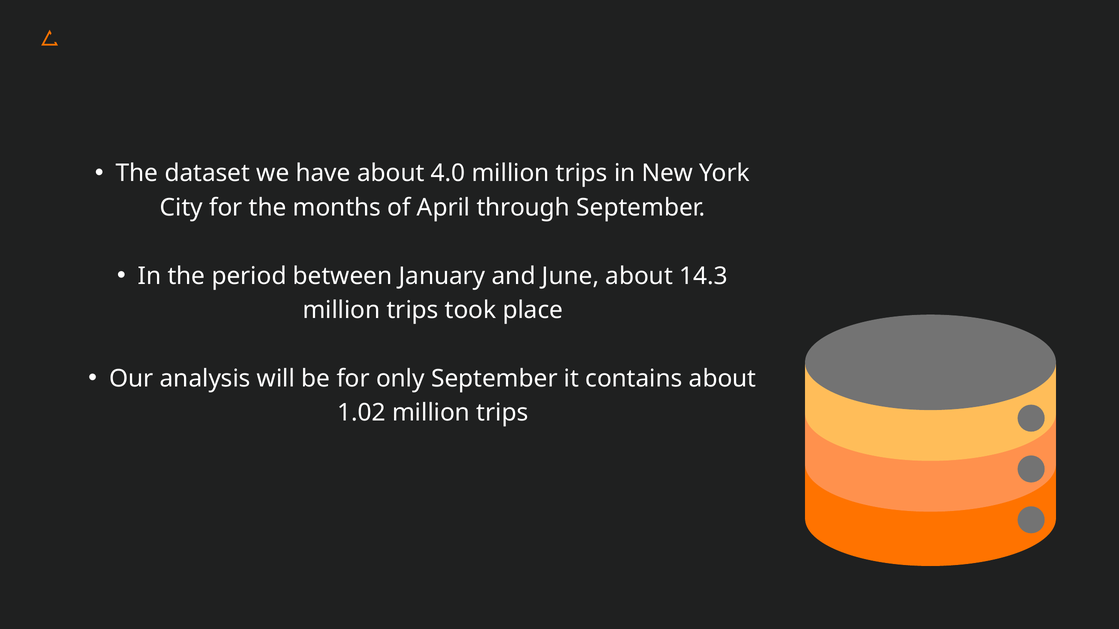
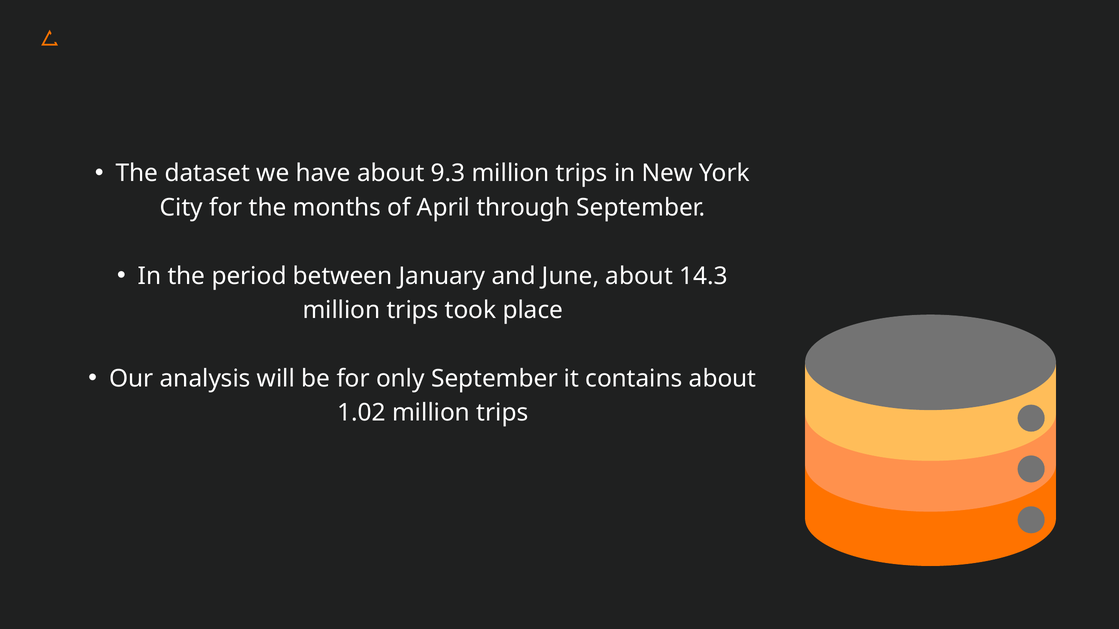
4.0: 4.0 -> 9.3
